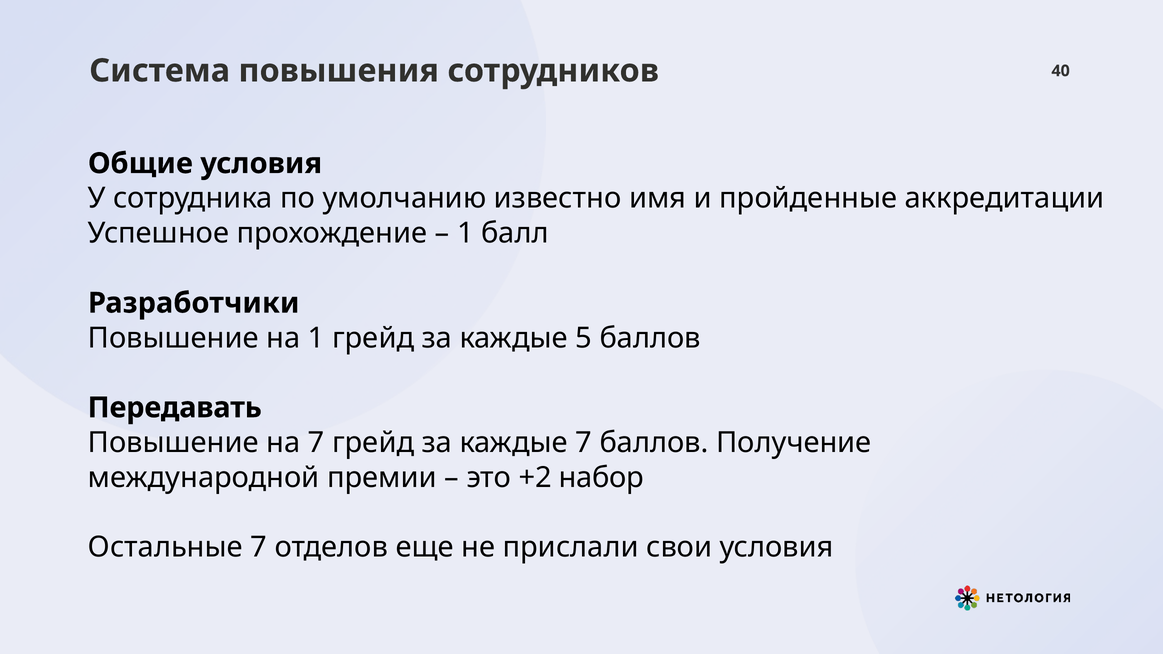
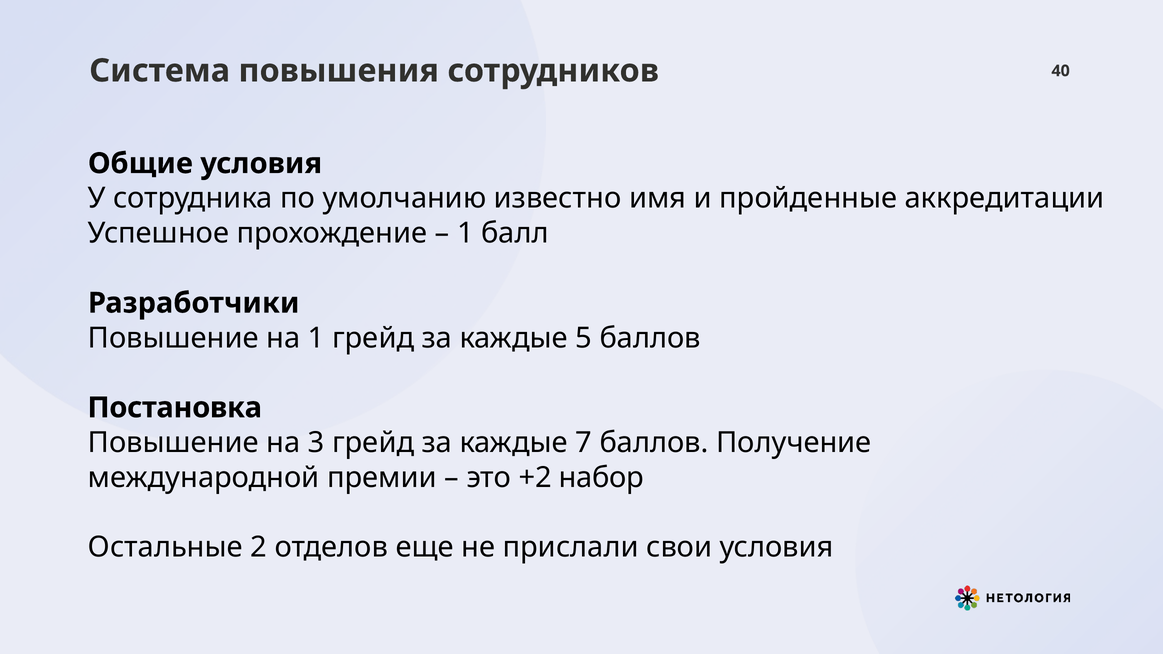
Передавать: Передавать -> Постановка
на 7: 7 -> 3
Остальные 7: 7 -> 2
